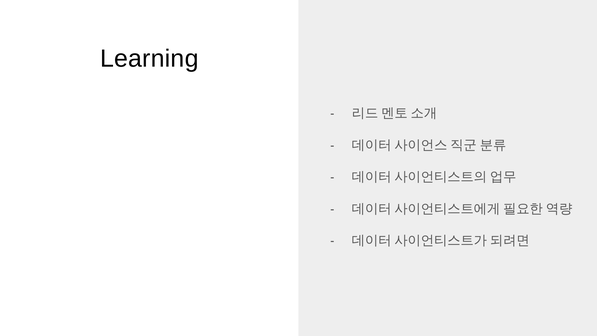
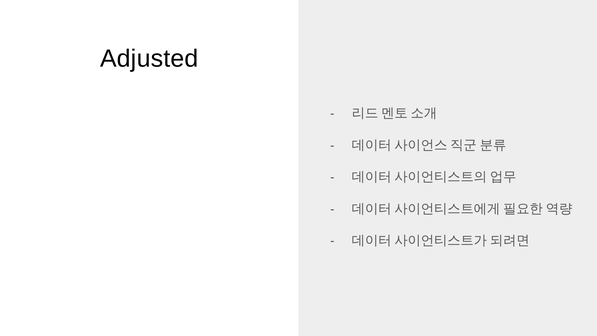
Learning: Learning -> Adjusted
